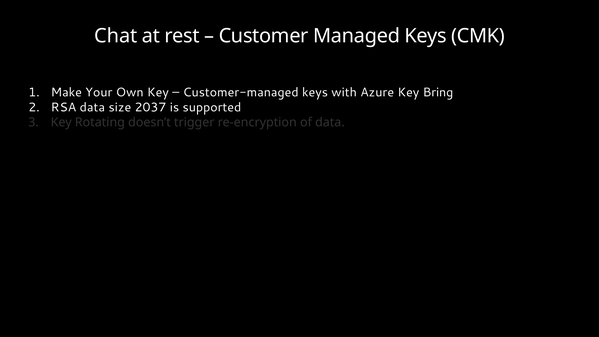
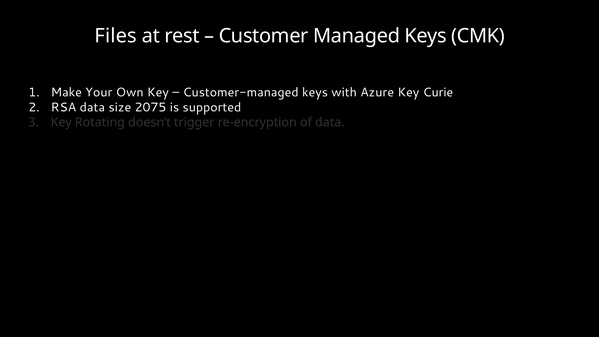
Chat: Chat -> Files
Bring: Bring -> Curie
2037: 2037 -> 2075
